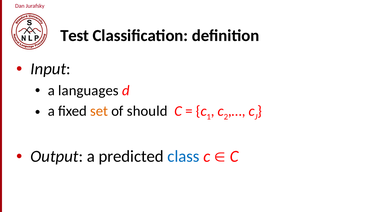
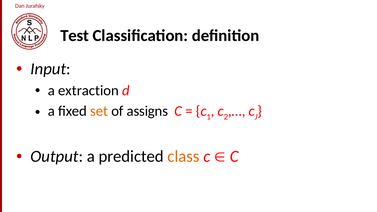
languages: languages -> extraction
should: should -> assigns
class colour: blue -> orange
